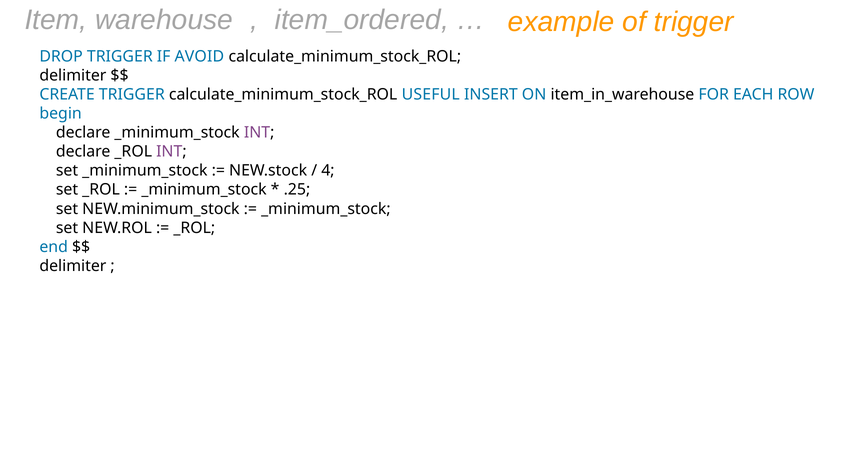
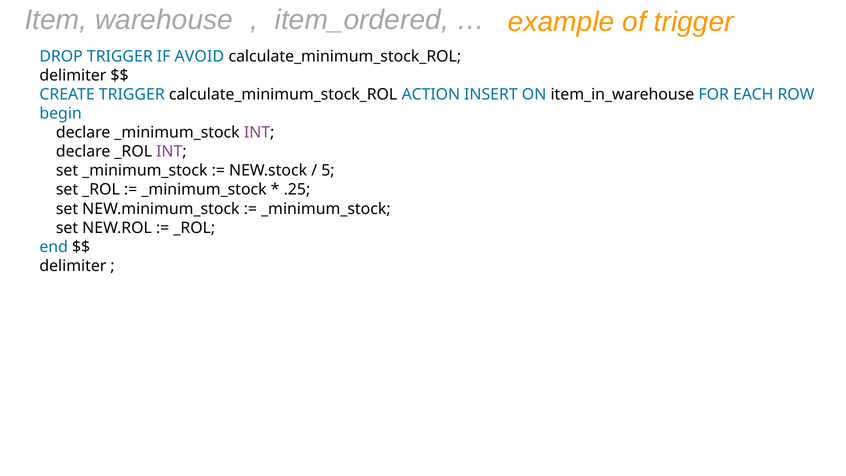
USEFUL: USEFUL -> ACTION
4: 4 -> 5
